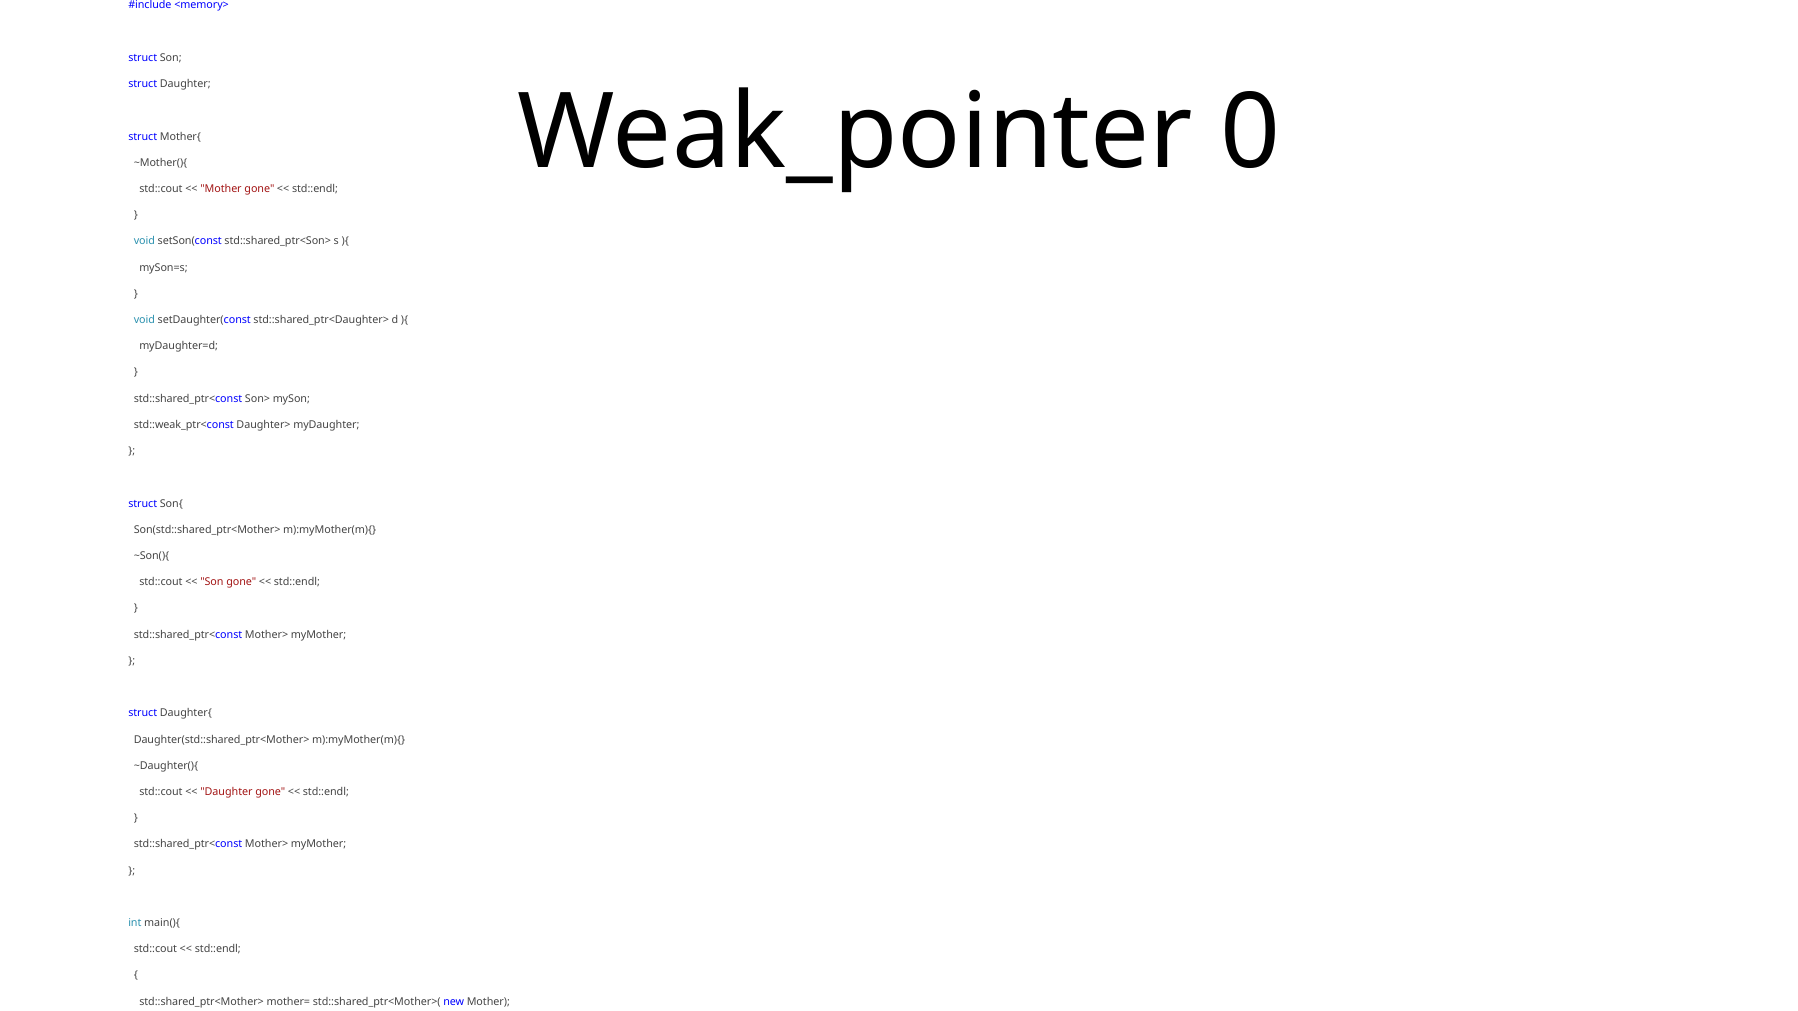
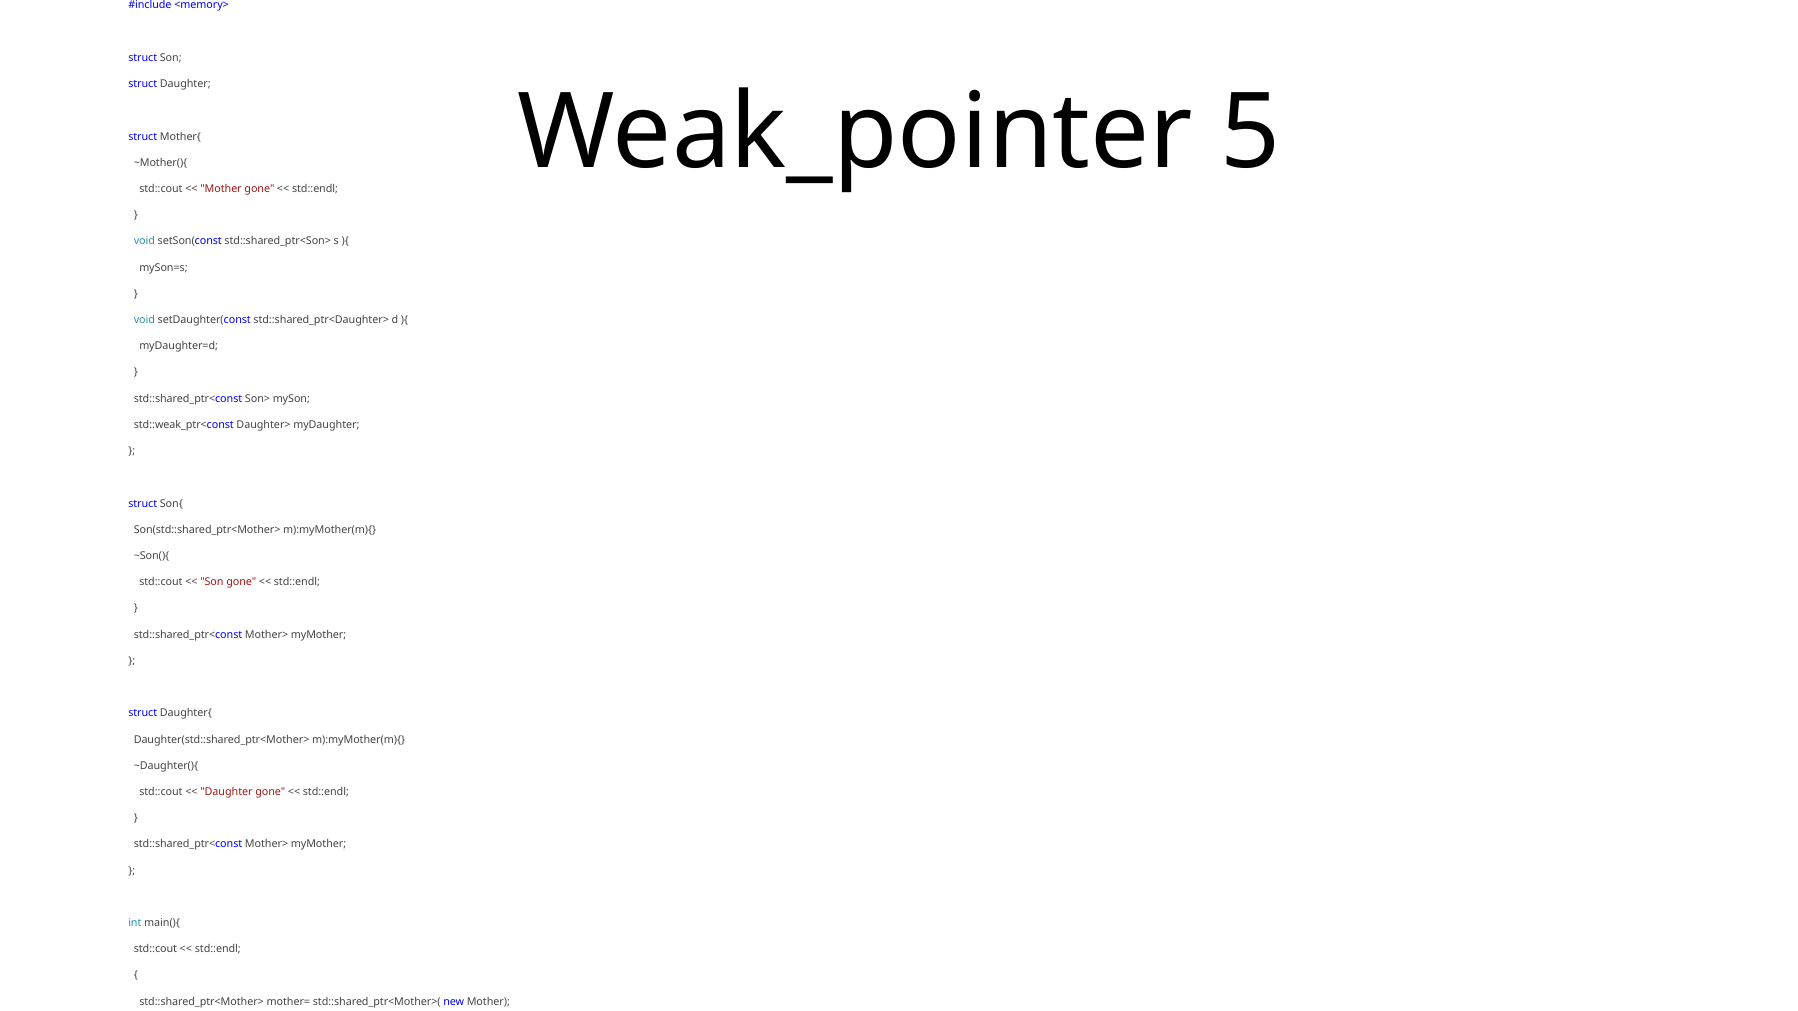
0: 0 -> 5
